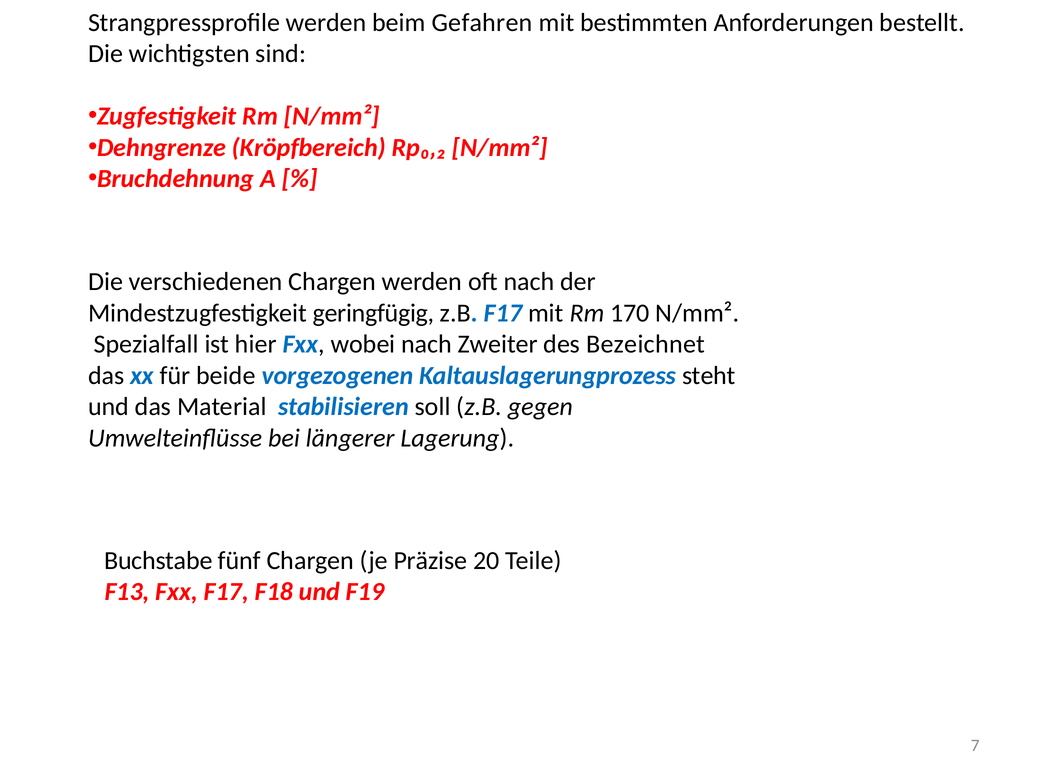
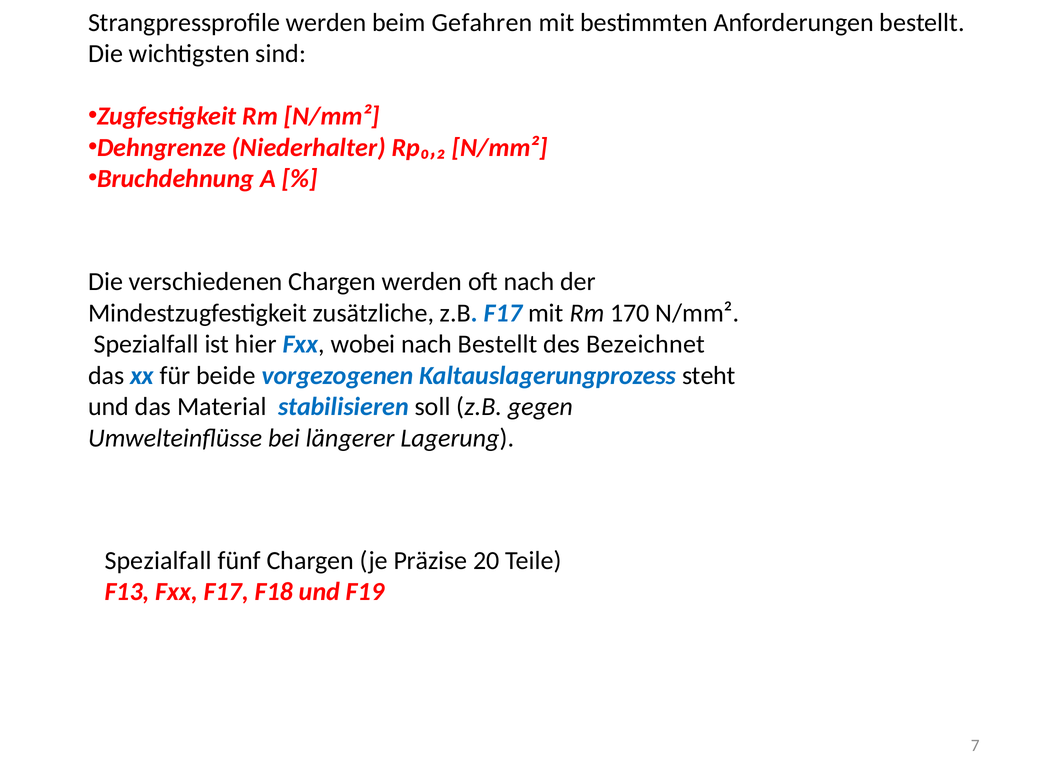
Kröpfbereich: Kröpfbereich -> Niederhalter
geringfügig: geringfügig -> zusätzliche
nach Zweiter: Zweiter -> Bestellt
Buchstabe at (158, 561): Buchstabe -> Spezialfall
